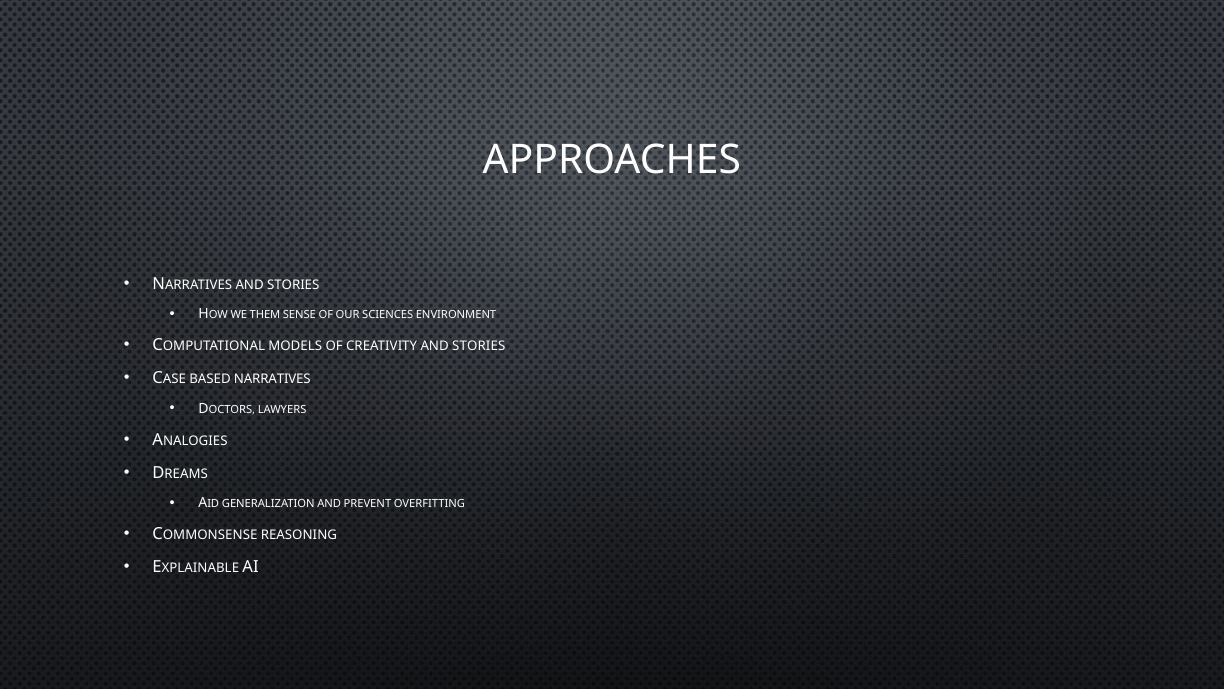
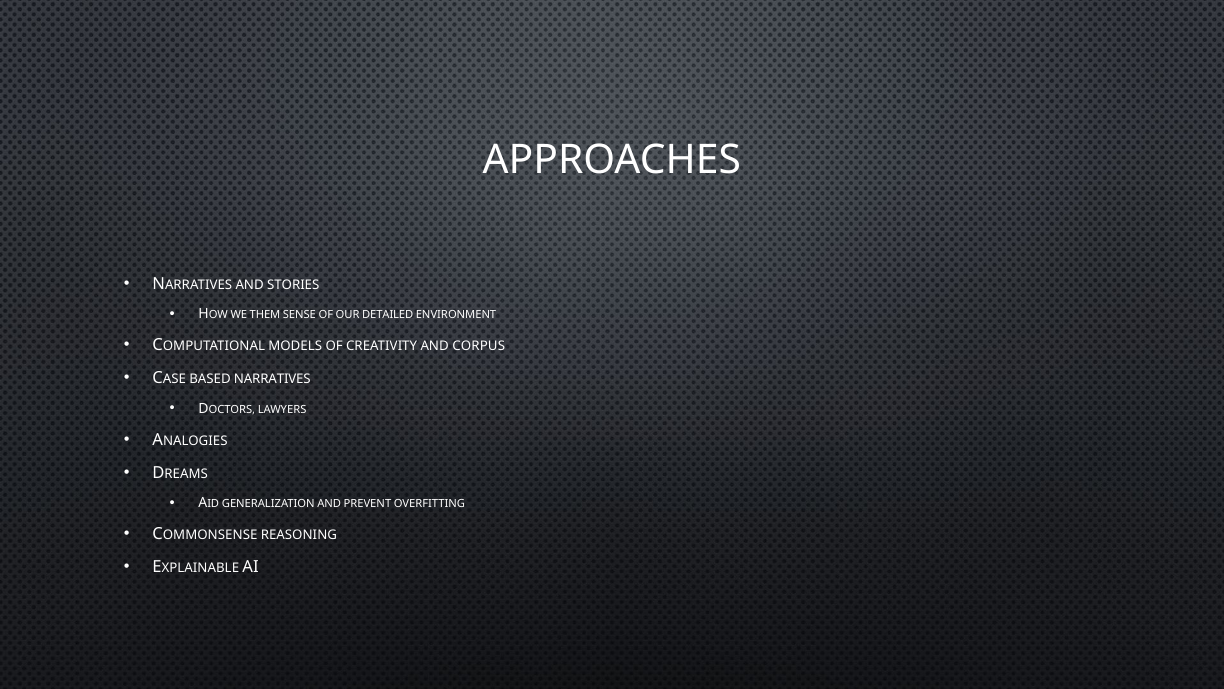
SCIENCES: SCIENCES -> DETAILED
CREATIVITY AND STORIES: STORIES -> CORPUS
